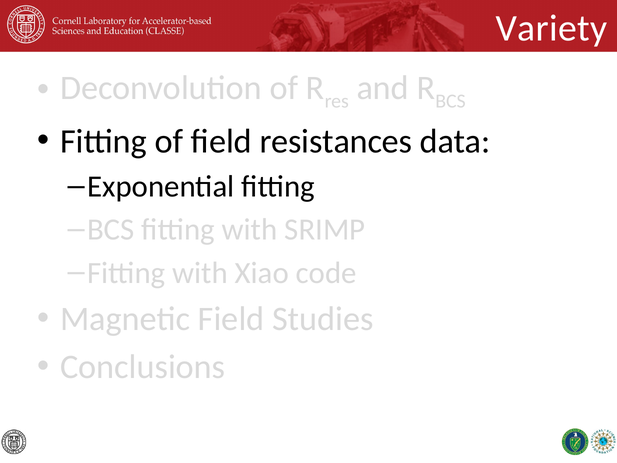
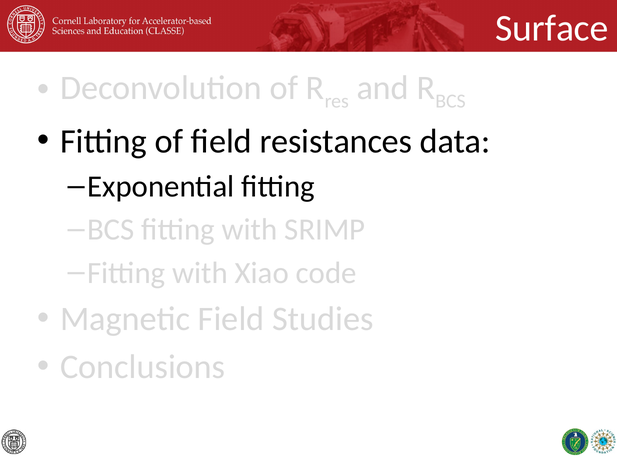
Variety: Variety -> Surface
